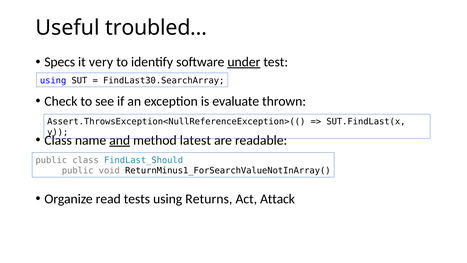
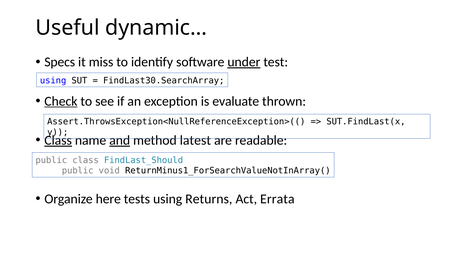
troubled…: troubled… -> dynamic…
very: very -> miss
Check underline: none -> present
Class at (58, 140) underline: none -> present
read: read -> here
Attack: Attack -> Errata
